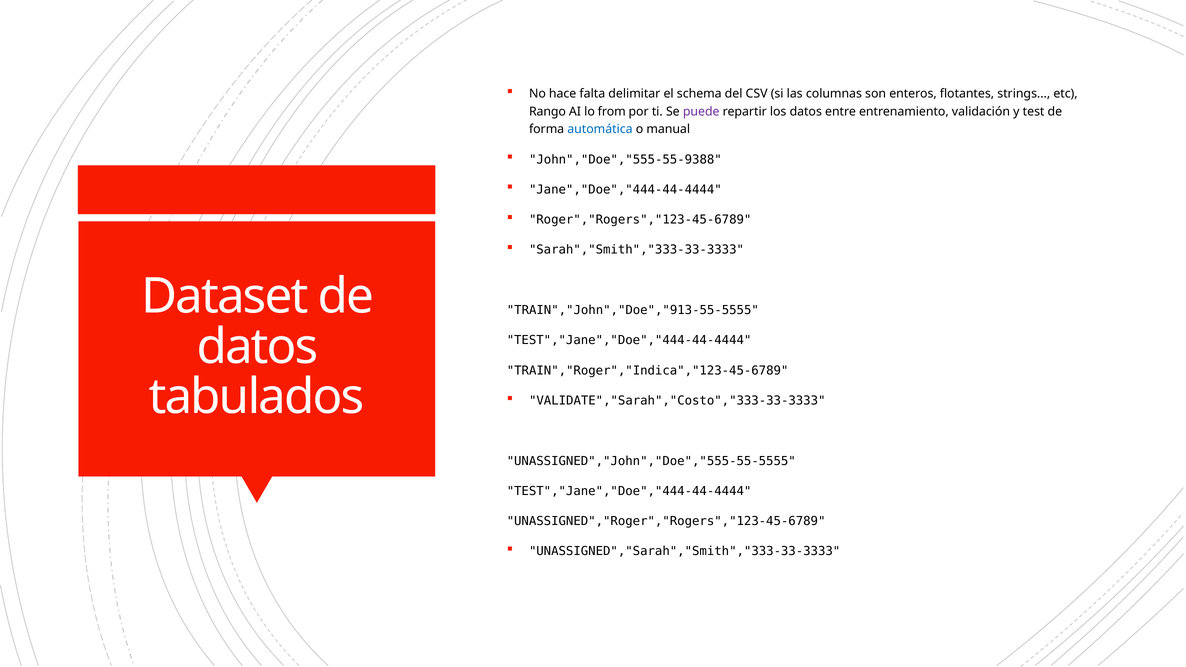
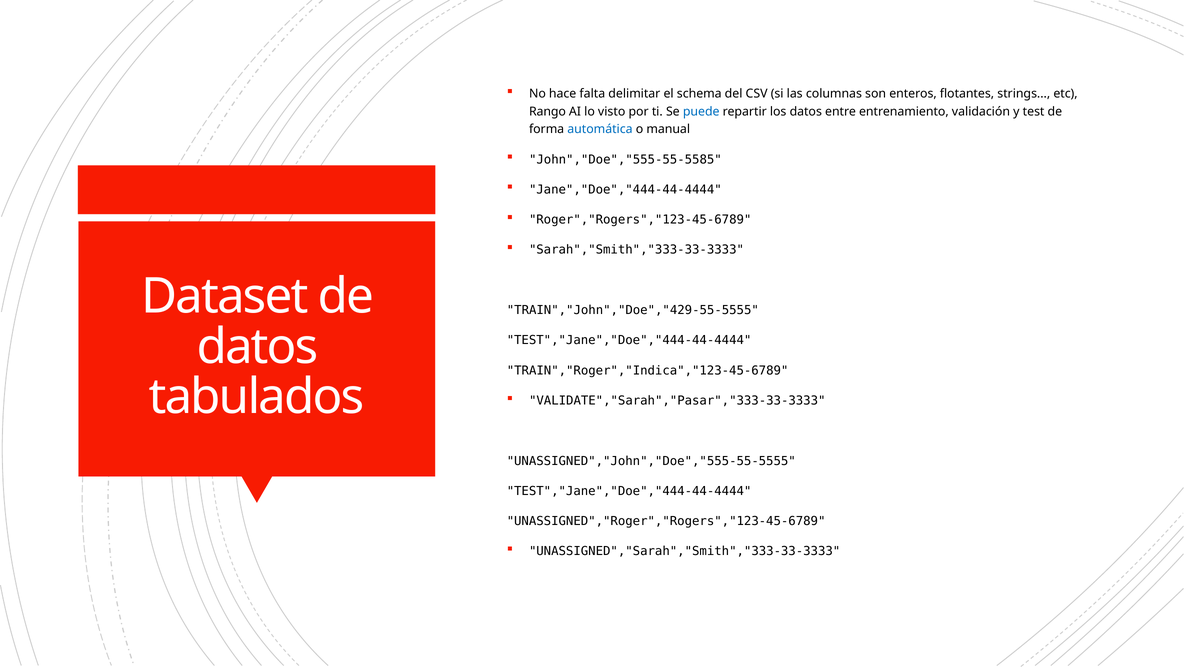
from: from -> visto
puede colour: purple -> blue
John","Doe","555-55-9388: John","Doe","555-55-9388 -> John","Doe","555-55-5585
TRAIN","John","Doe","913-55-5555: TRAIN","John","Doe","913-55-5555 -> TRAIN","John","Doe","429-55-5555
VALIDATE","Sarah","Costo","333-33-3333: VALIDATE","Sarah","Costo","333-33-3333 -> VALIDATE","Sarah","Pasar","333-33-3333
